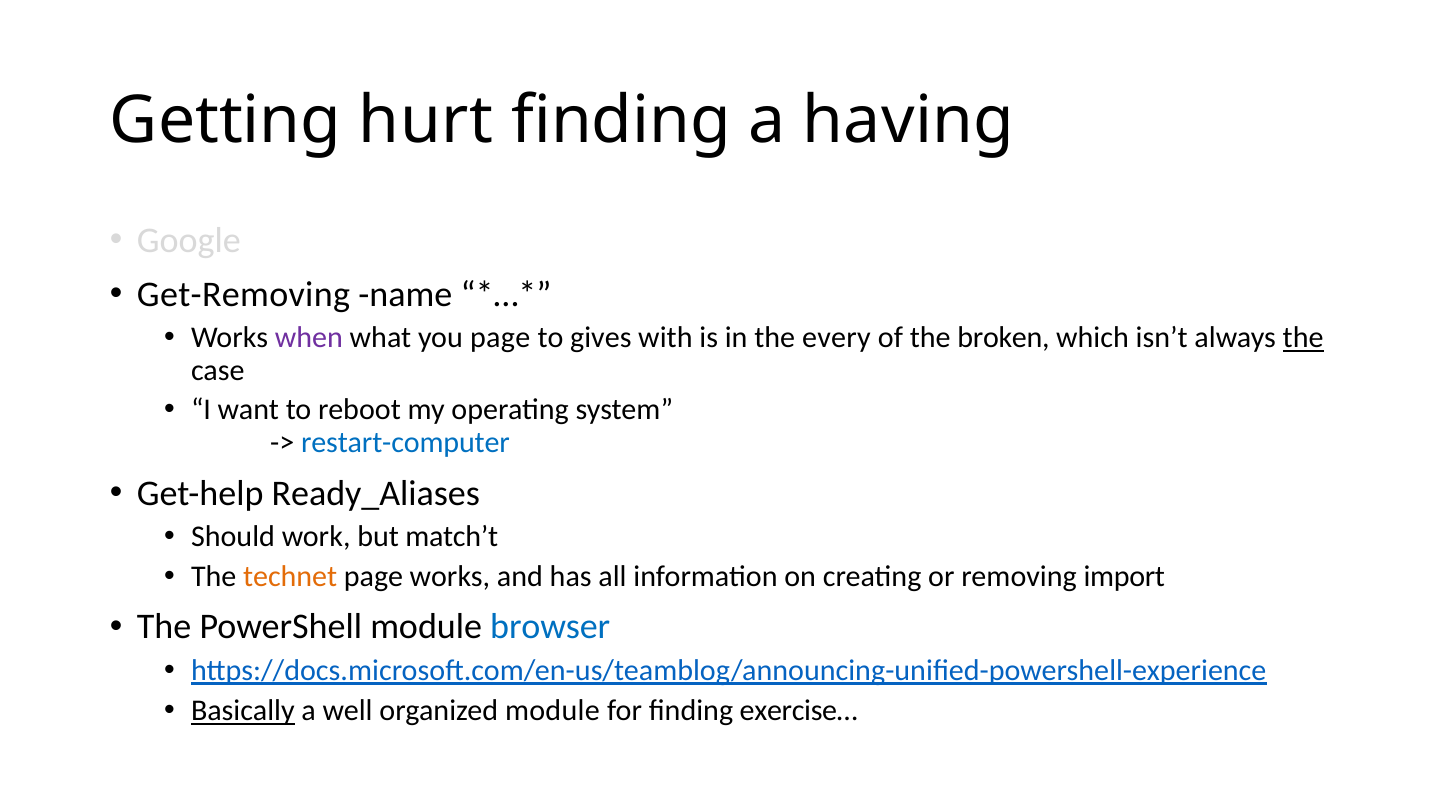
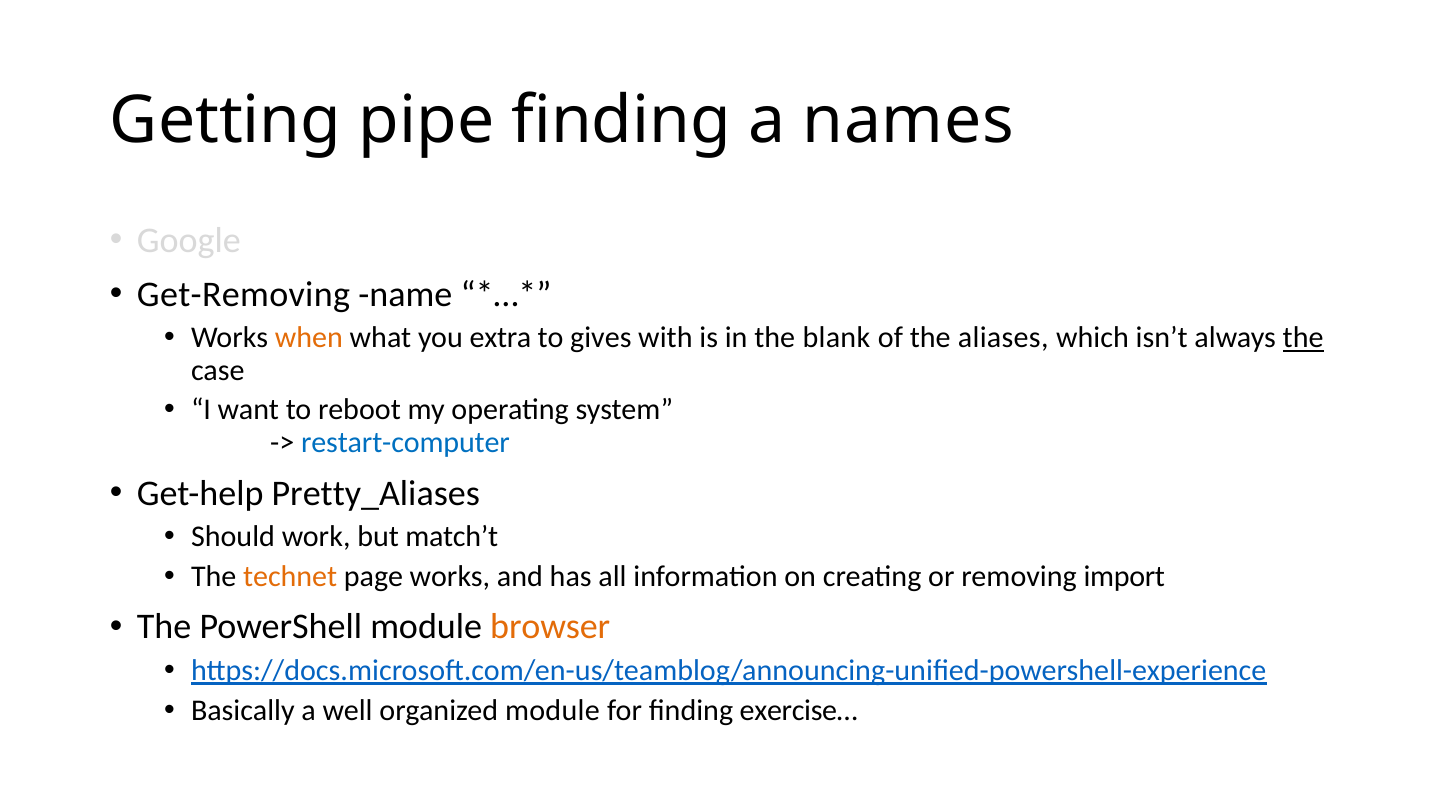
hurt: hurt -> pipe
having: having -> names
when colour: purple -> orange
you page: page -> extra
every: every -> blank
broken: broken -> aliases
Ready_Aliases: Ready_Aliases -> Pretty_Aliases
browser colour: blue -> orange
Basically underline: present -> none
